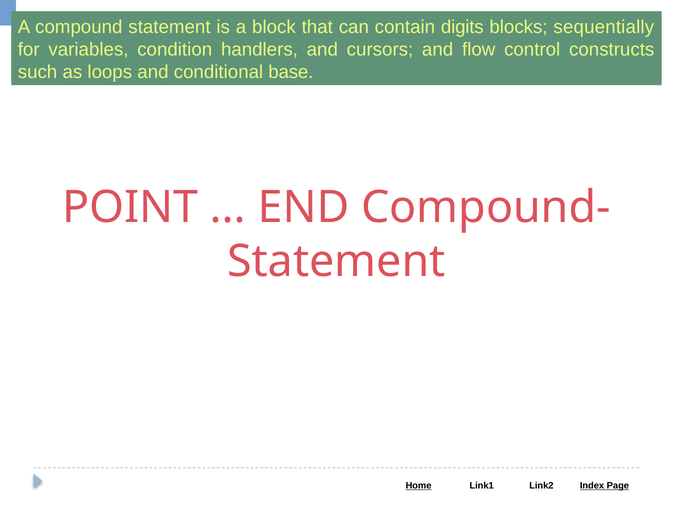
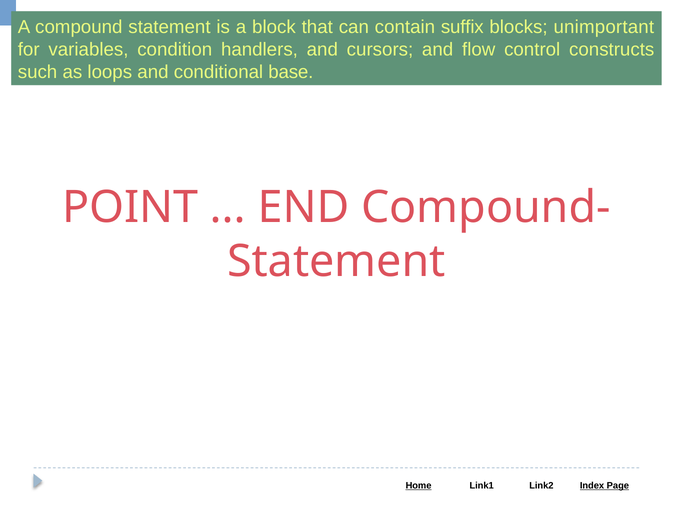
digits: digits -> suffix
sequentially: sequentially -> unimportant
